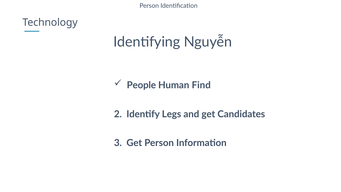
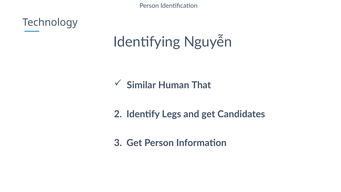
People: People -> Similar
Find: Find -> That
